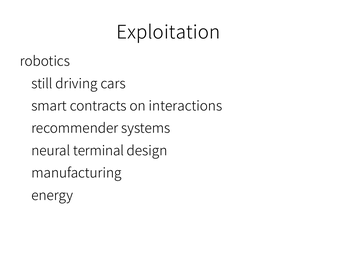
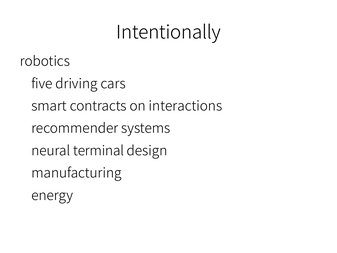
Exploitation: Exploitation -> Intentionally
still: still -> five
